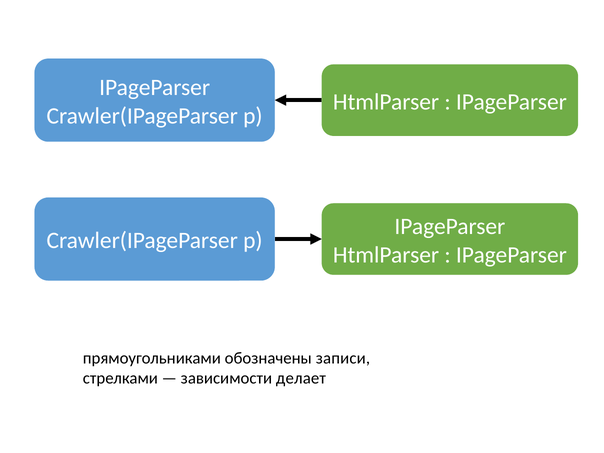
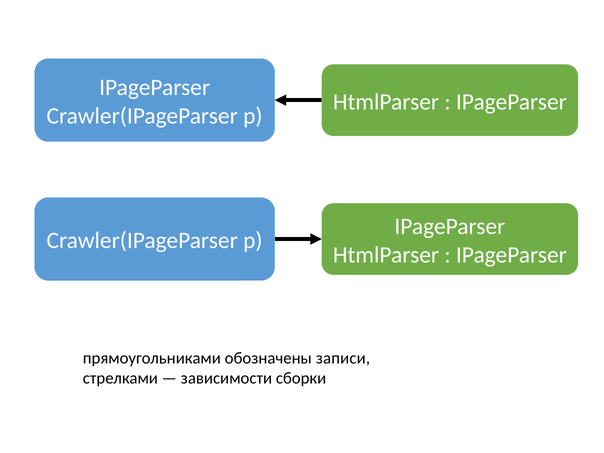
делает: делает -> сборки
